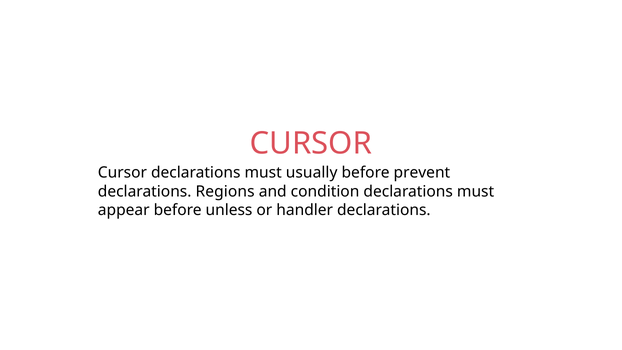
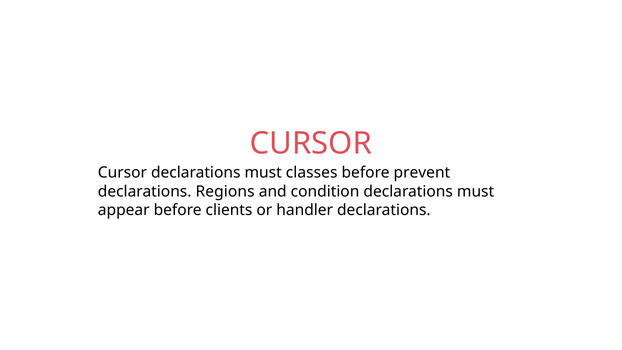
usually: usually -> classes
unless: unless -> clients
